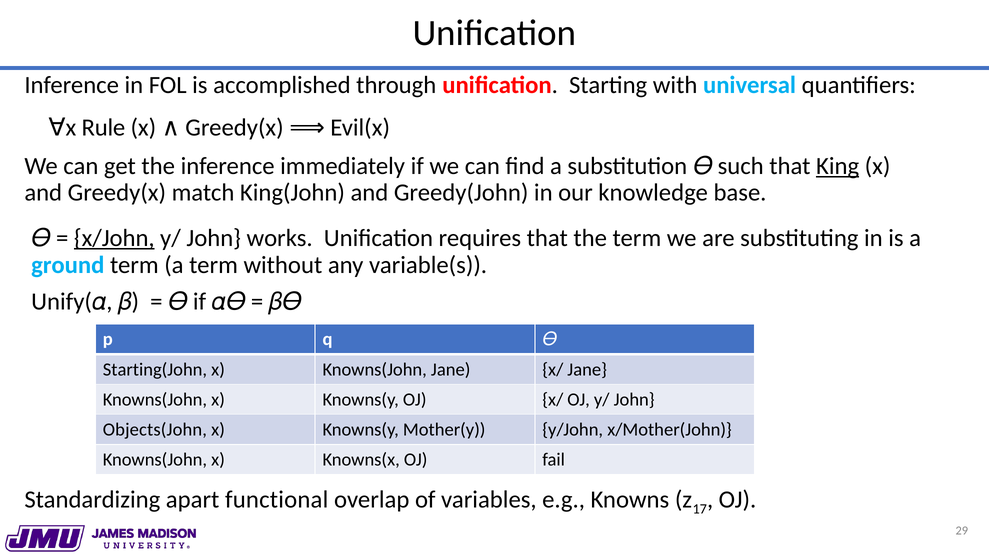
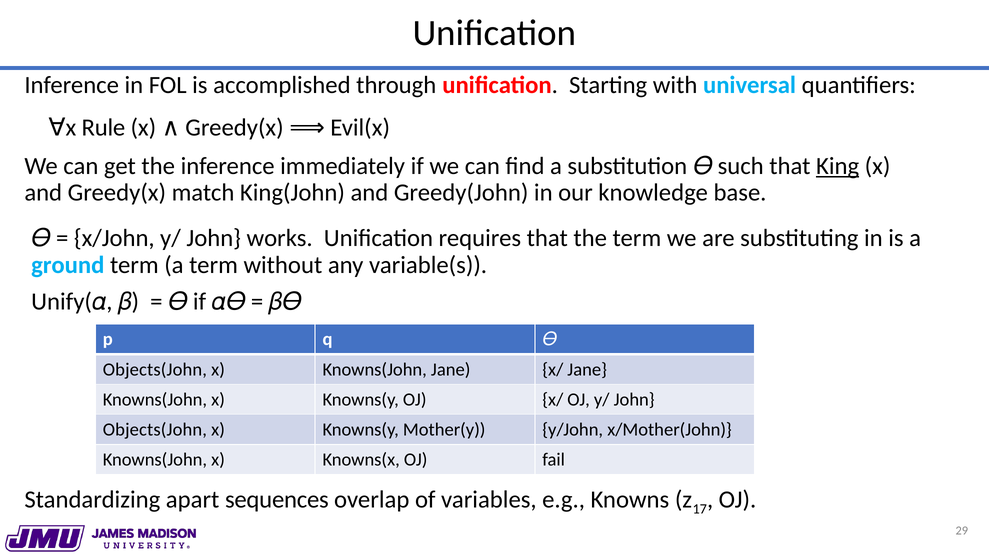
x/John underline: present -> none
Starting(John at (155, 370): Starting(John -> Objects(John
functional: functional -> sequences
